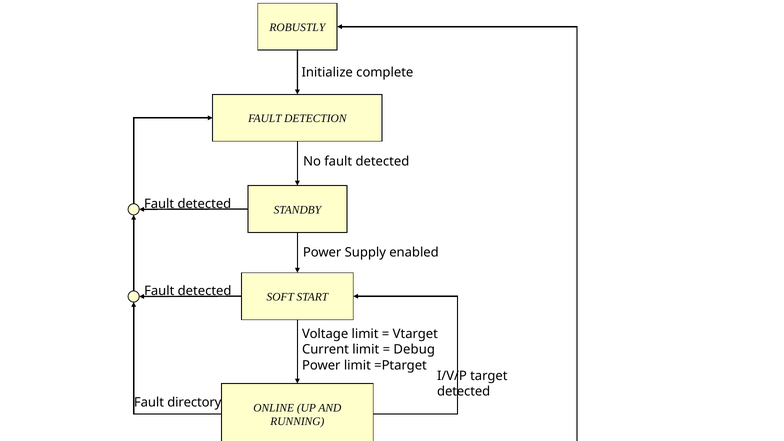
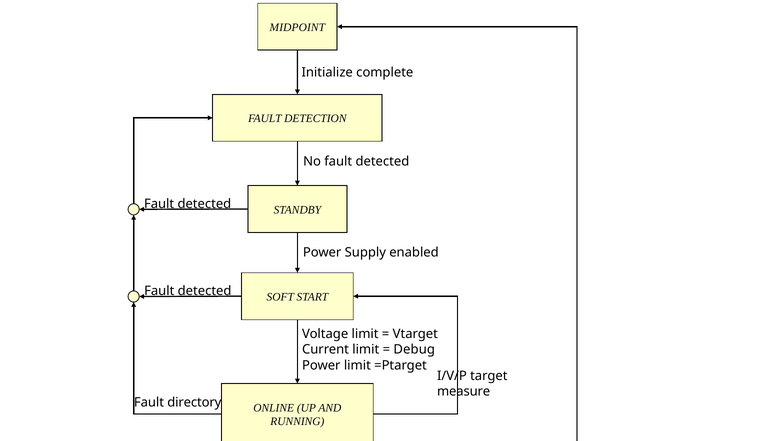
ROBUSTLY: ROBUSTLY -> MIDPOINT
detected at (464, 391): detected -> measure
